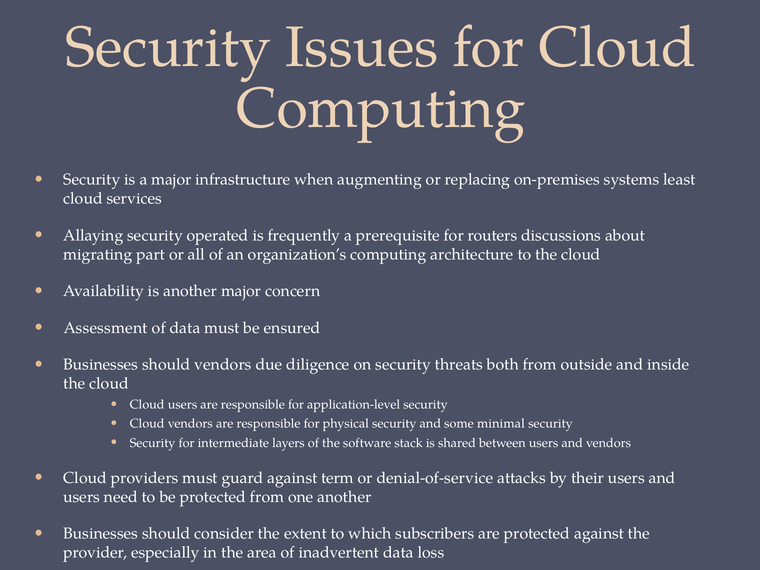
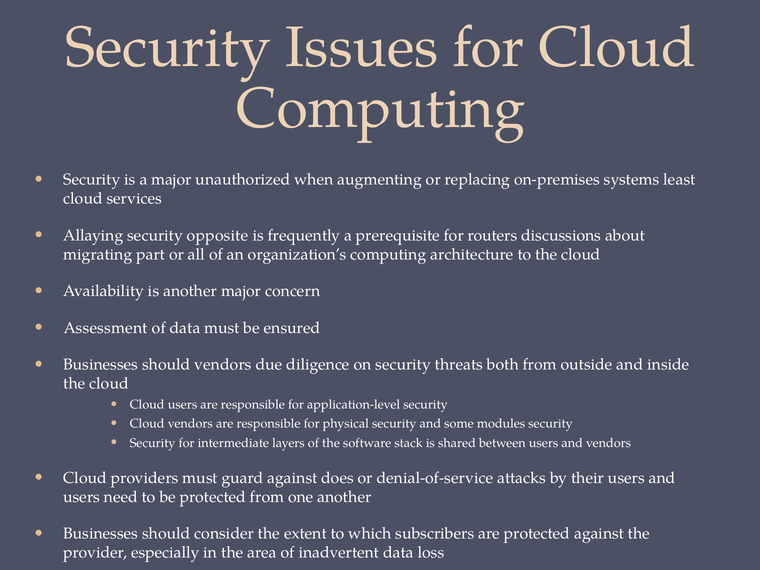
infrastructure: infrastructure -> unauthorized
operated: operated -> opposite
minimal: minimal -> modules
term: term -> does
